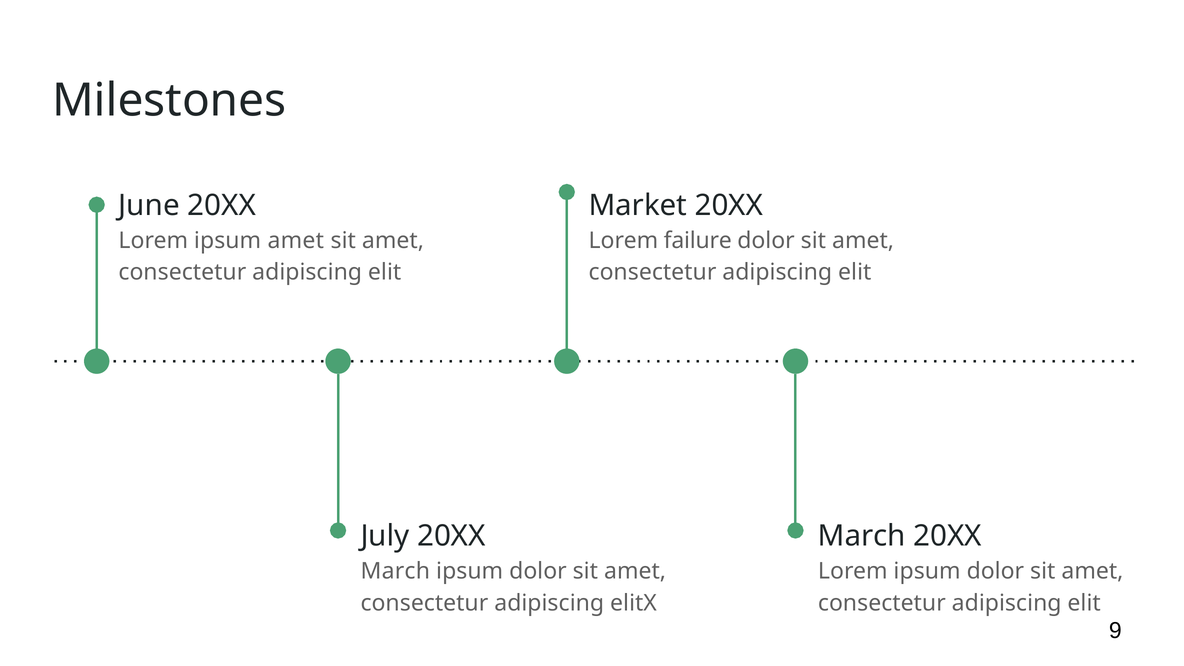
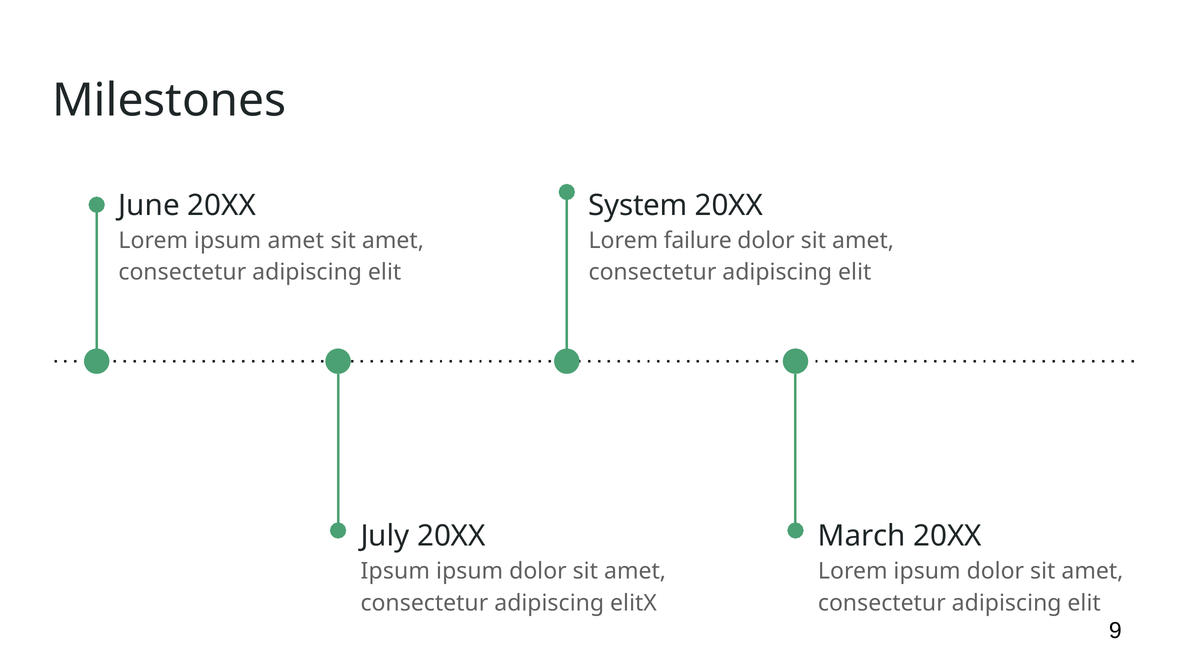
Market: Market -> System
March at (395, 571): March -> Ipsum
